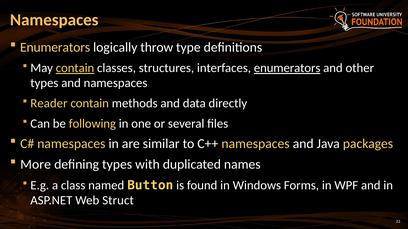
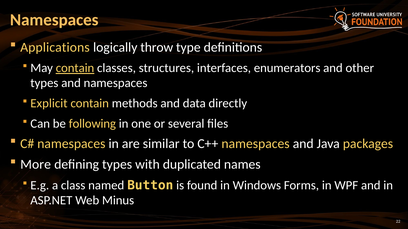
Enumerators at (55, 47): Enumerators -> Applications
enumerators at (287, 68) underline: present -> none
Reader: Reader -> Explicit
Struct: Struct -> Minus
